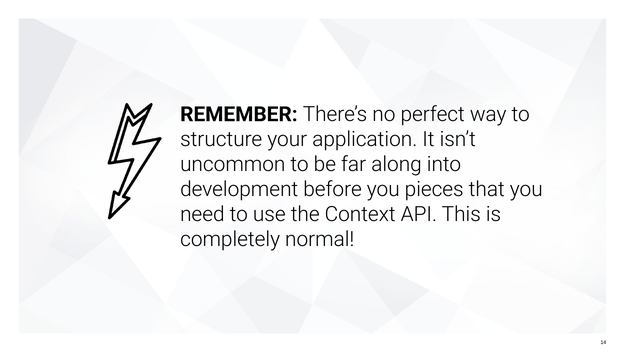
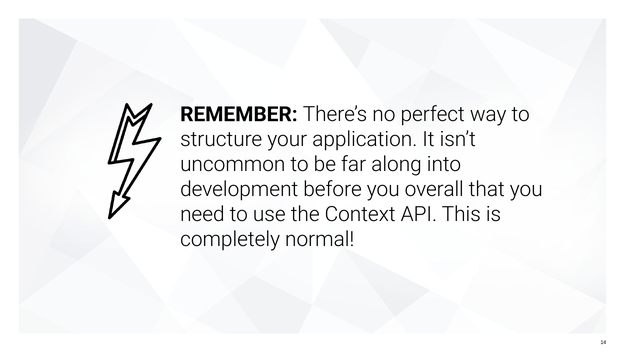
pieces: pieces -> overall
